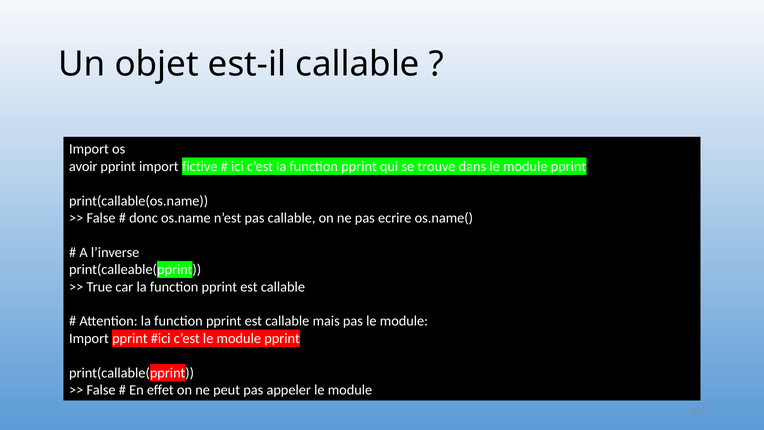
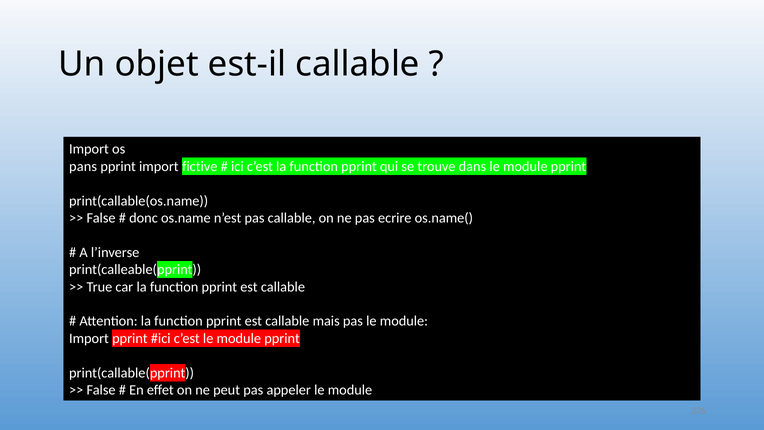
avoir: avoir -> pans
